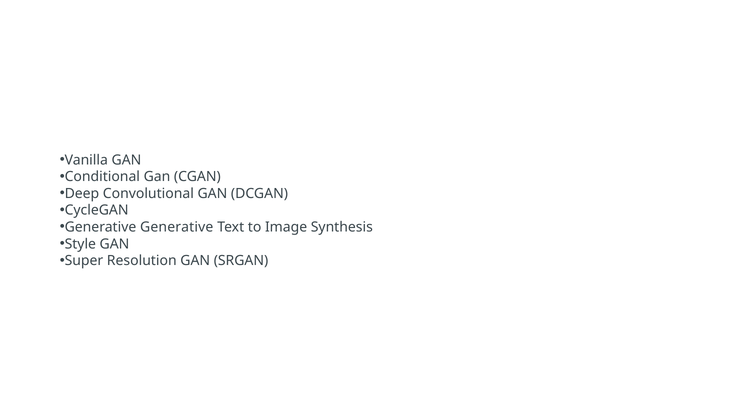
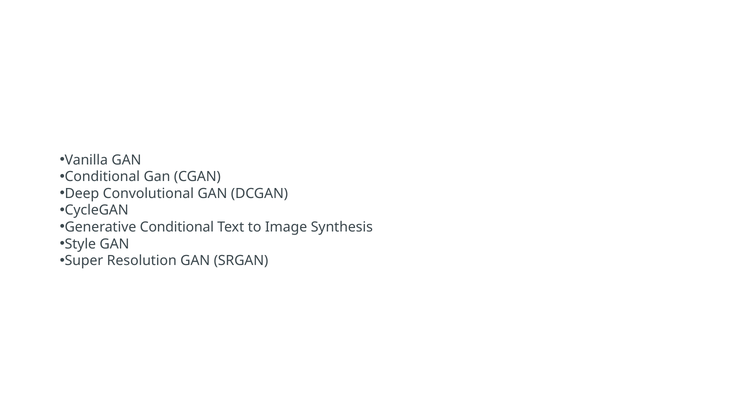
Generative Generative: Generative -> Conditional
